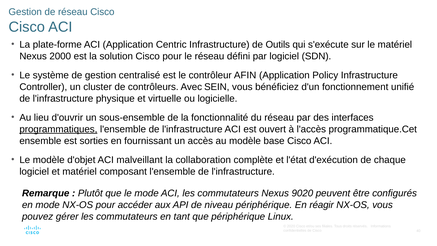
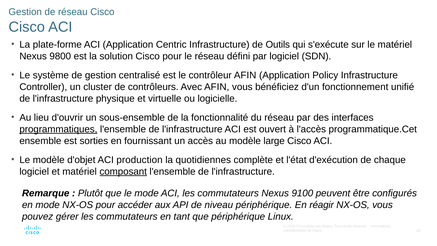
2000: 2000 -> 9800
Avec SEIN: SEIN -> AFIN
base: base -> large
malveillant: malveillant -> production
collaboration: collaboration -> quotidiennes
composant underline: none -> present
9020: 9020 -> 9100
